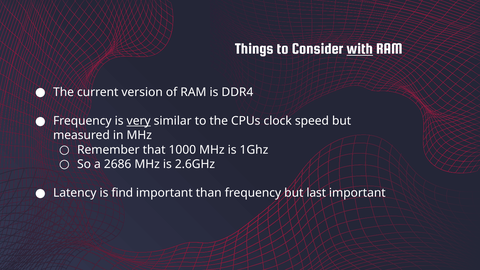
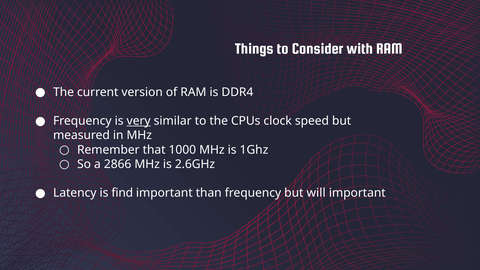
with underline: present -> none
2686: 2686 -> 2866
last: last -> will
